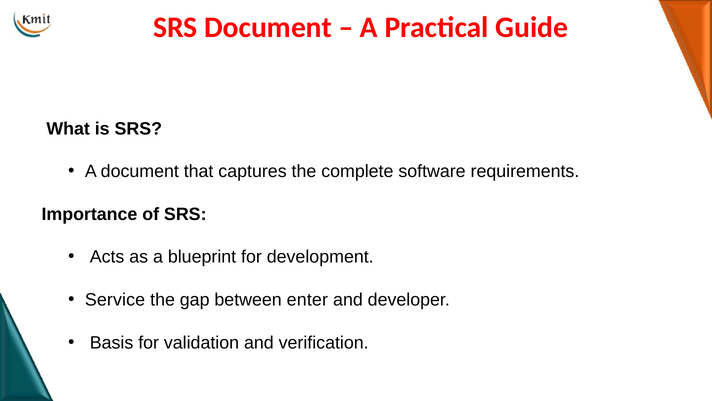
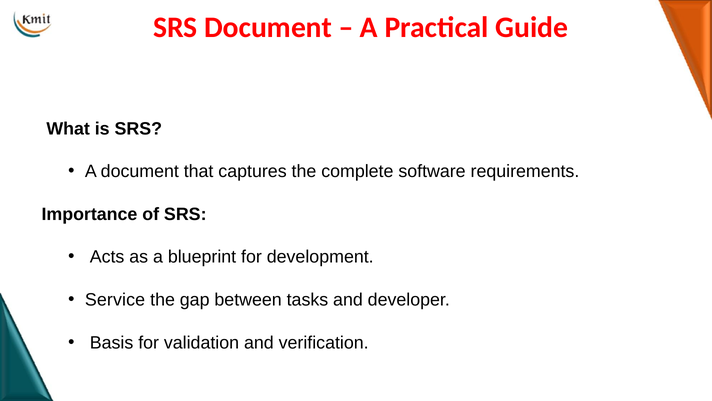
enter: enter -> tasks
